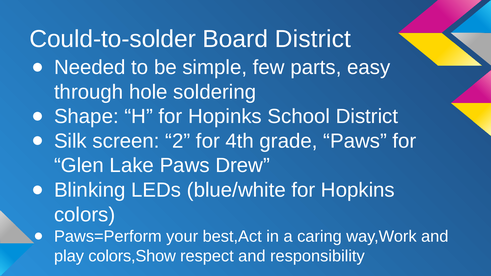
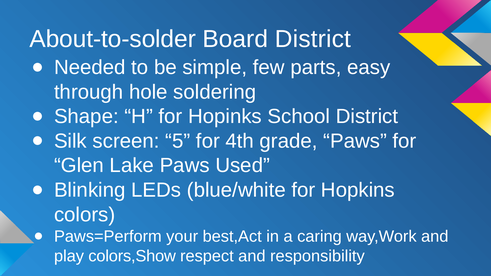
Could-to-solder: Could-to-solder -> About-to-solder
2: 2 -> 5
Drew: Drew -> Used
